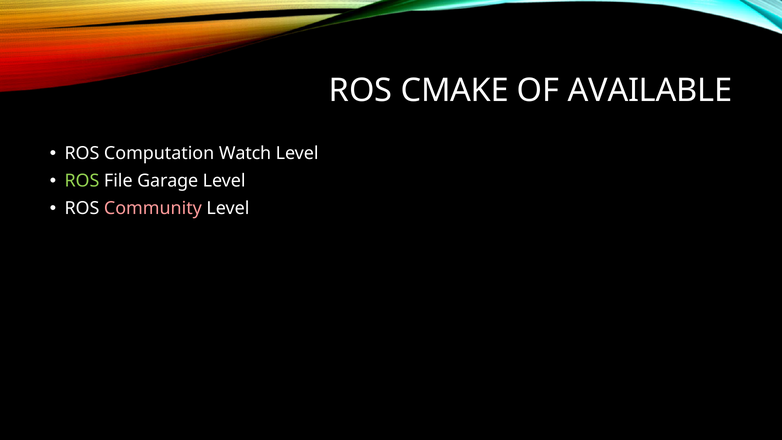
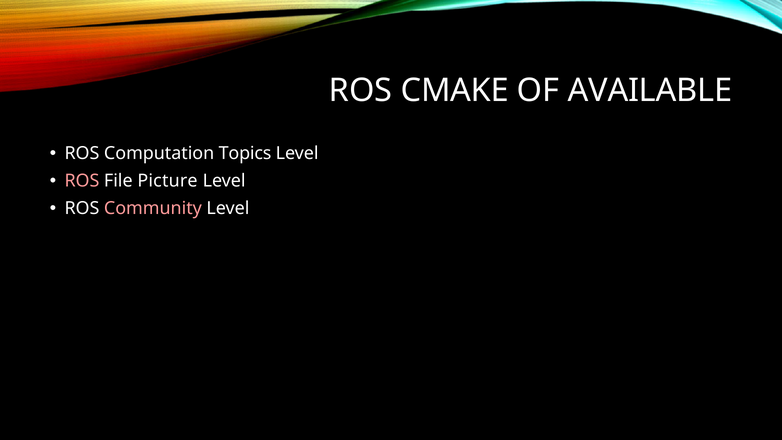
Watch: Watch -> Topics
ROS at (82, 181) colour: light green -> pink
Garage: Garage -> Picture
